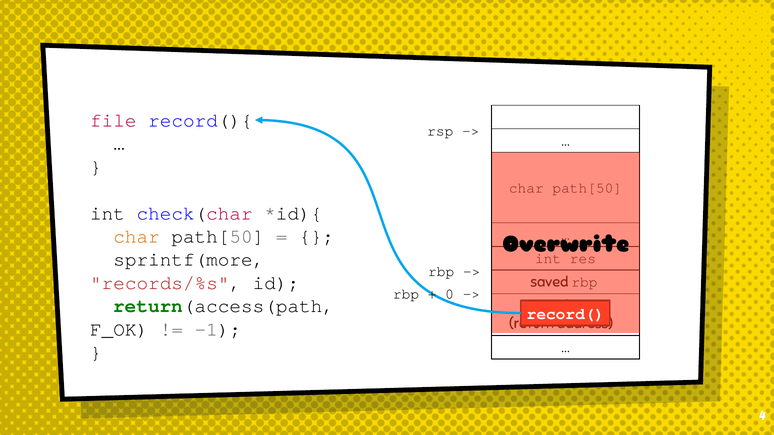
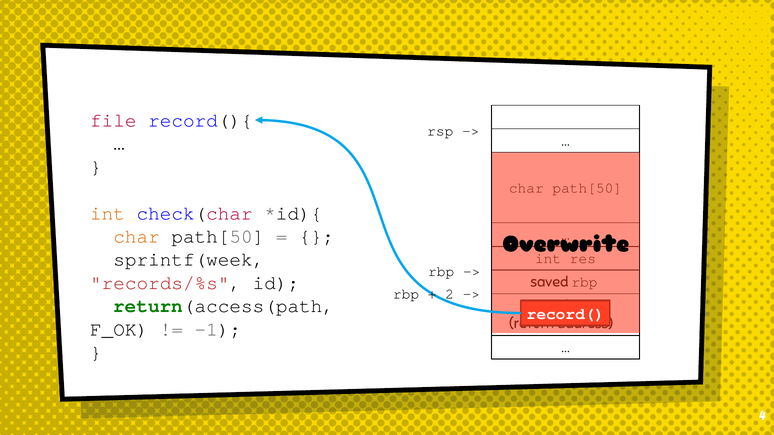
int at (108, 213) colour: black -> orange
sprintf(more: sprintf(more -> sprintf(week
0: 0 -> 2
